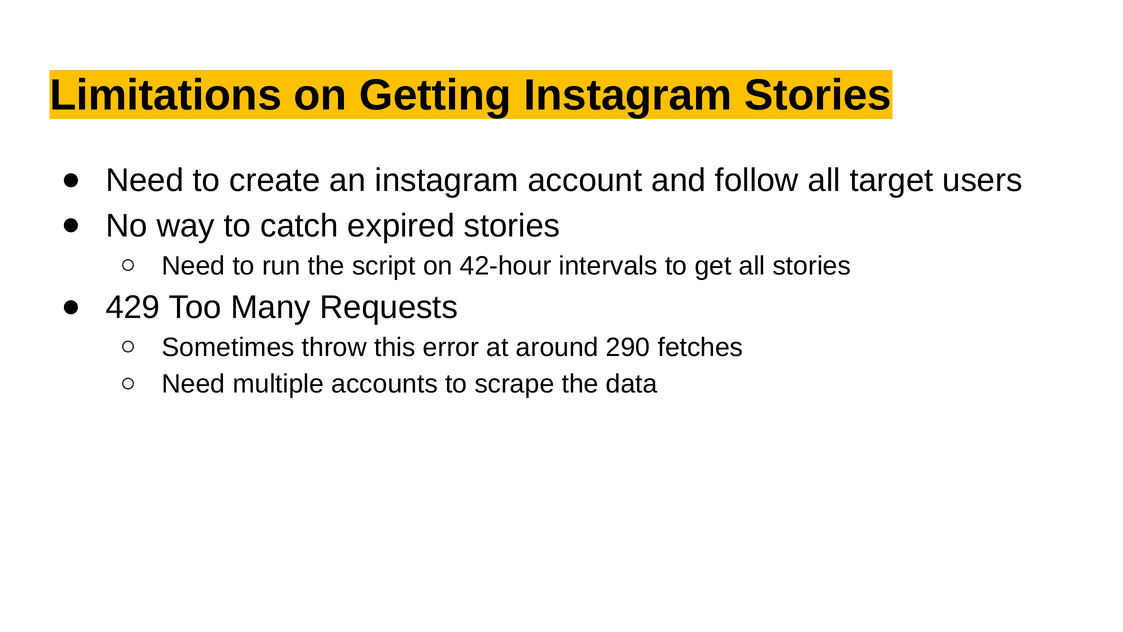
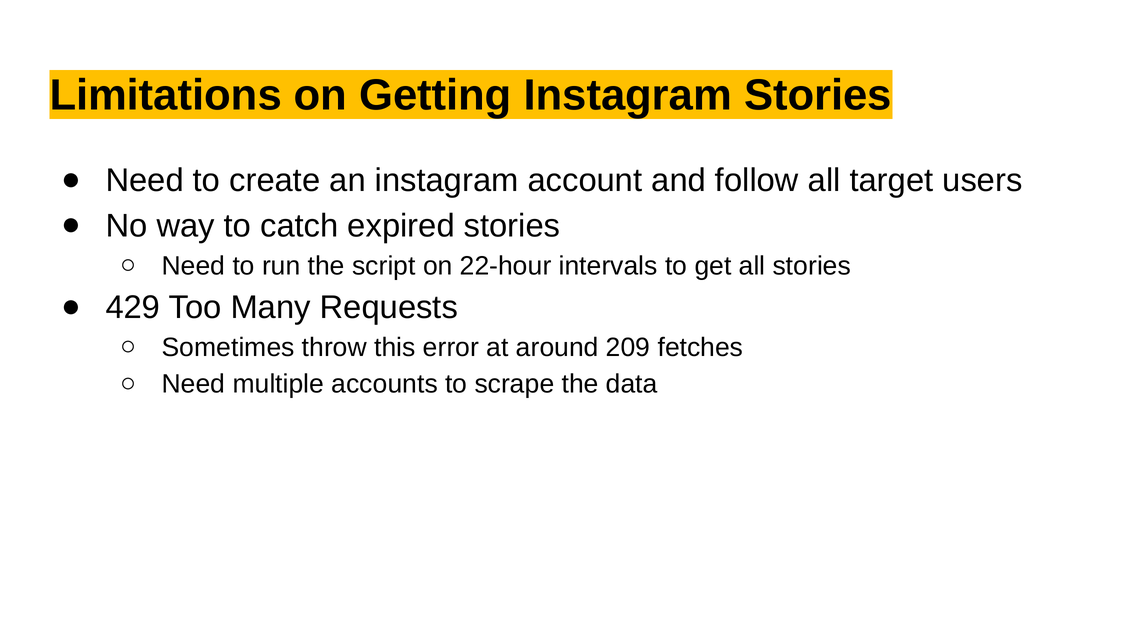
42-hour: 42-hour -> 22-hour
290: 290 -> 209
